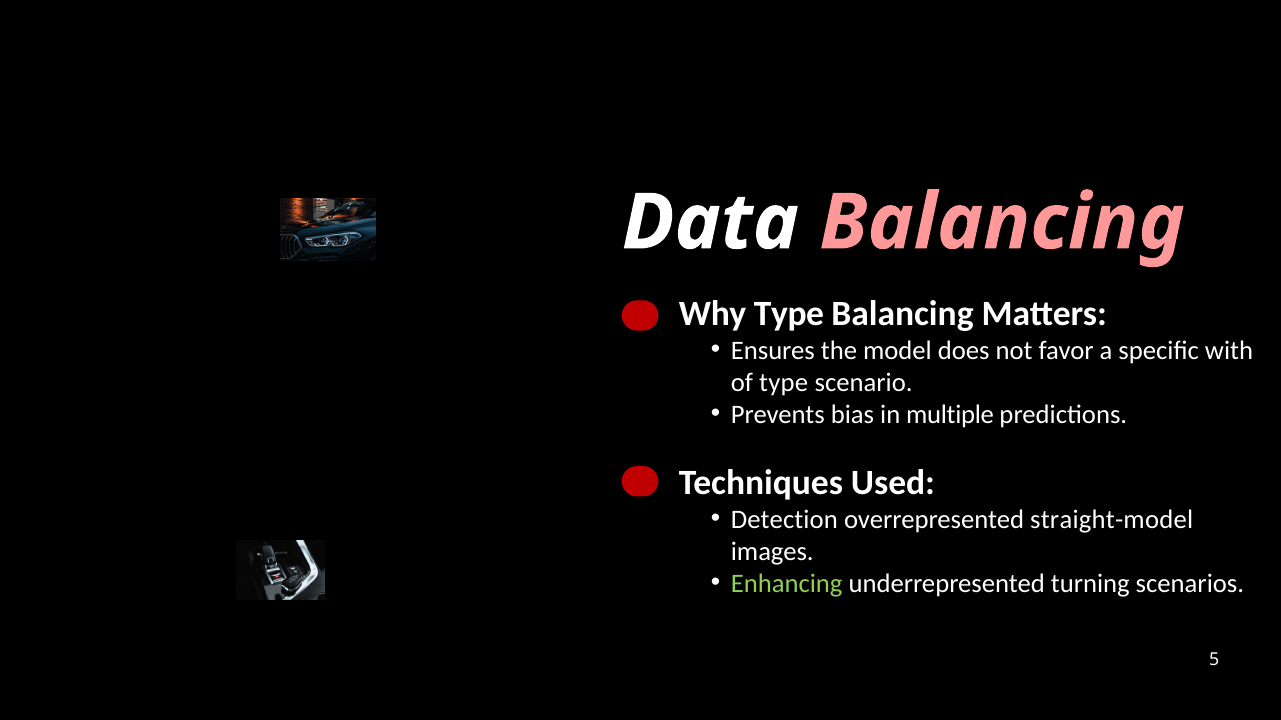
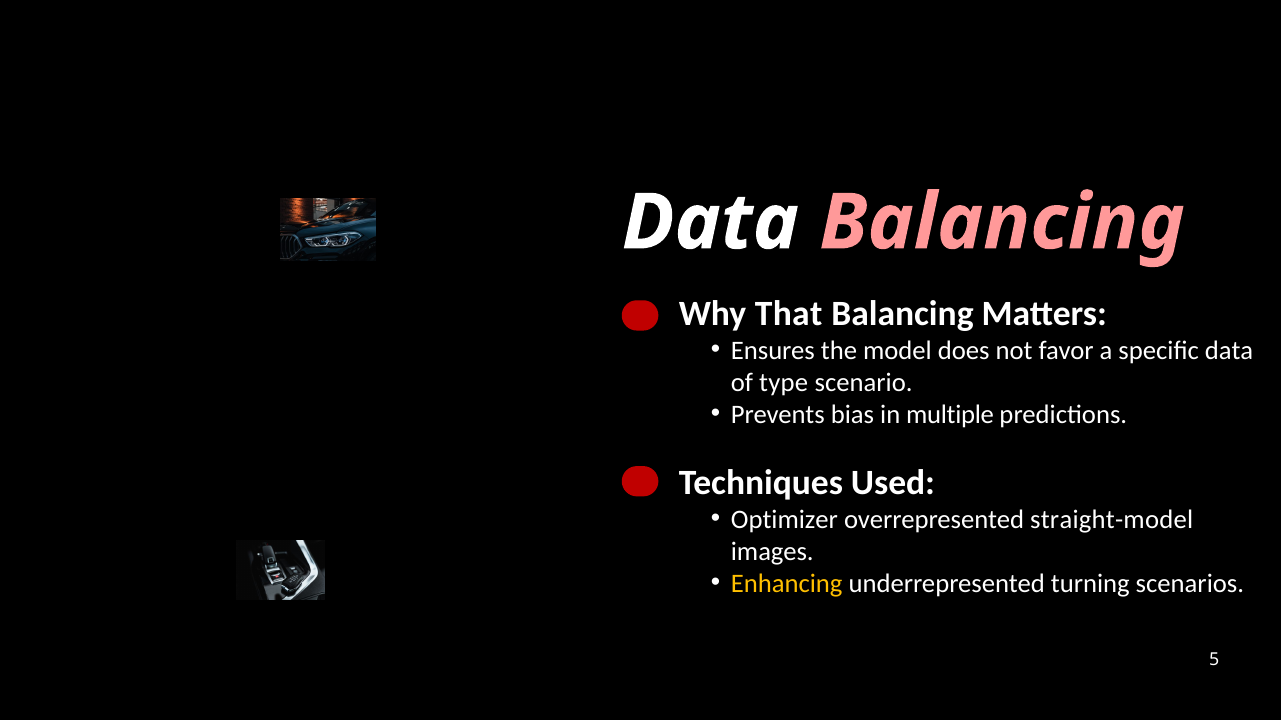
Why Type: Type -> That
specific with: with -> data
Detection: Detection -> Optimizer
Enhancing at (787, 584) colour: light green -> yellow
